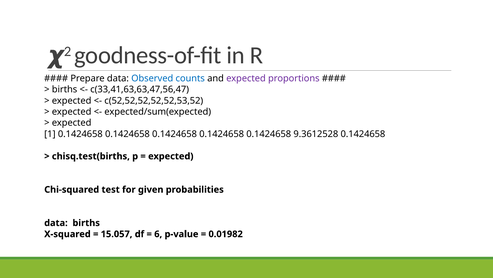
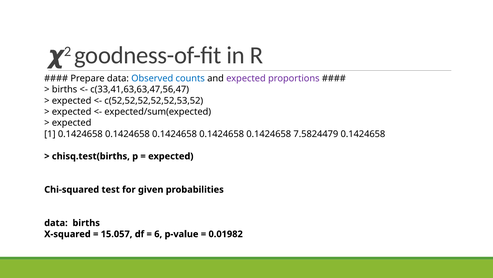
9.3612528: 9.3612528 -> 7.5824479
